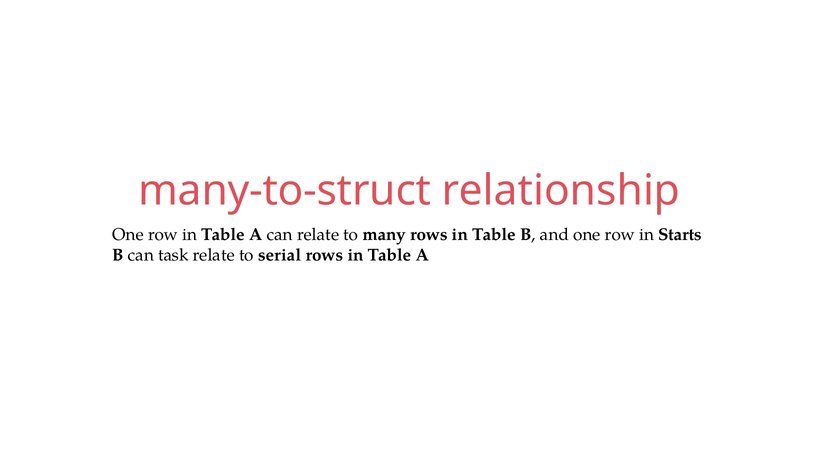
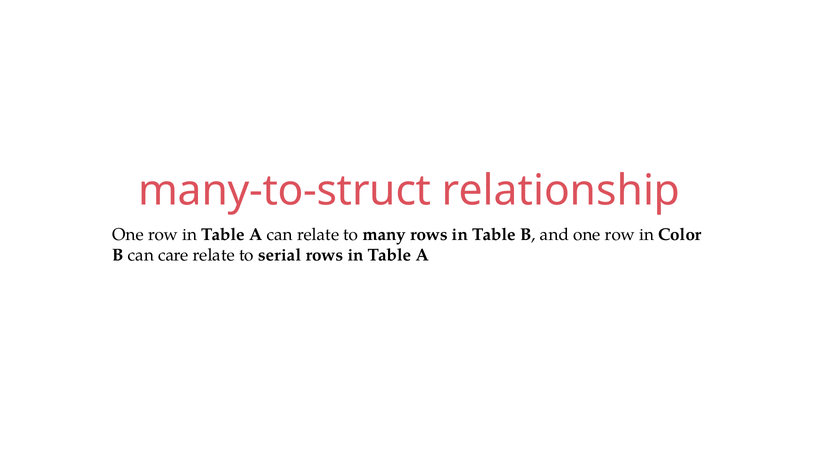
Starts: Starts -> Color
task: task -> care
